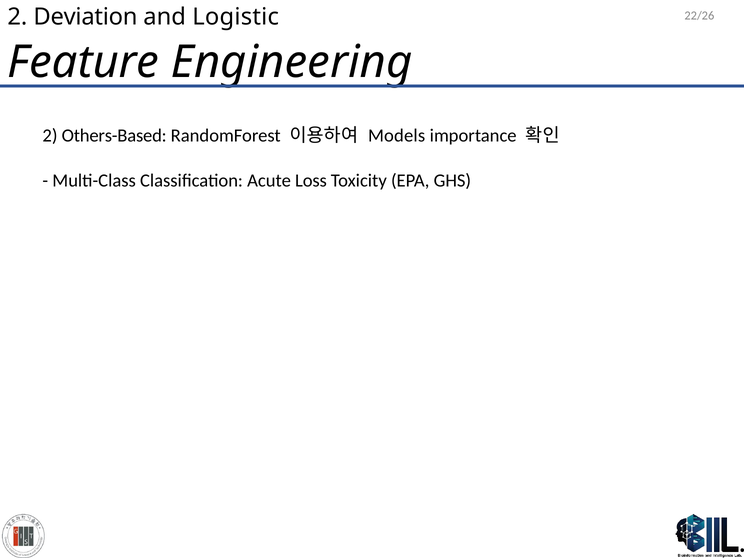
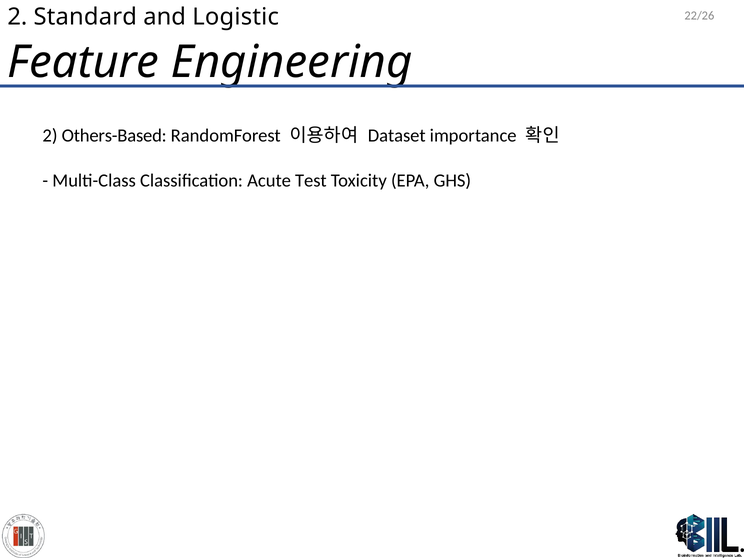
Deviation: Deviation -> Standard
Models: Models -> Dataset
Loss: Loss -> Test
